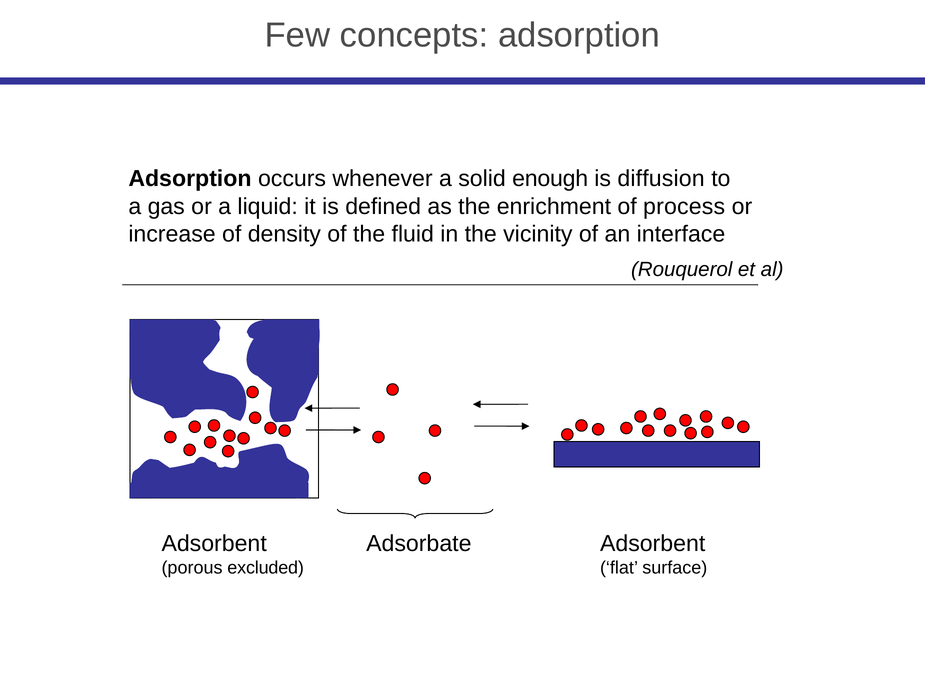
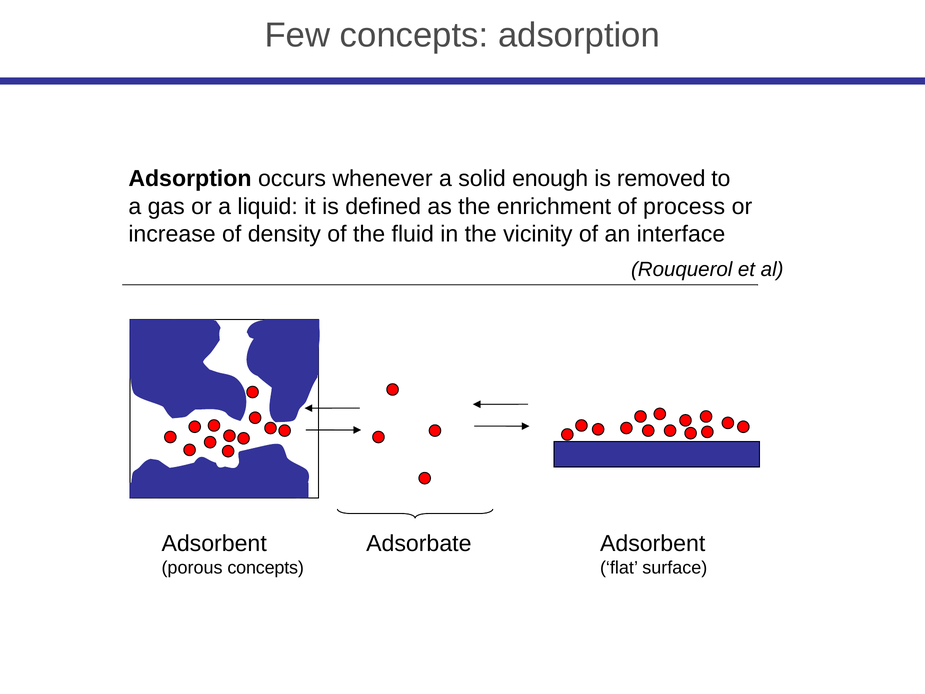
diffusion: diffusion -> removed
porous excluded: excluded -> concepts
